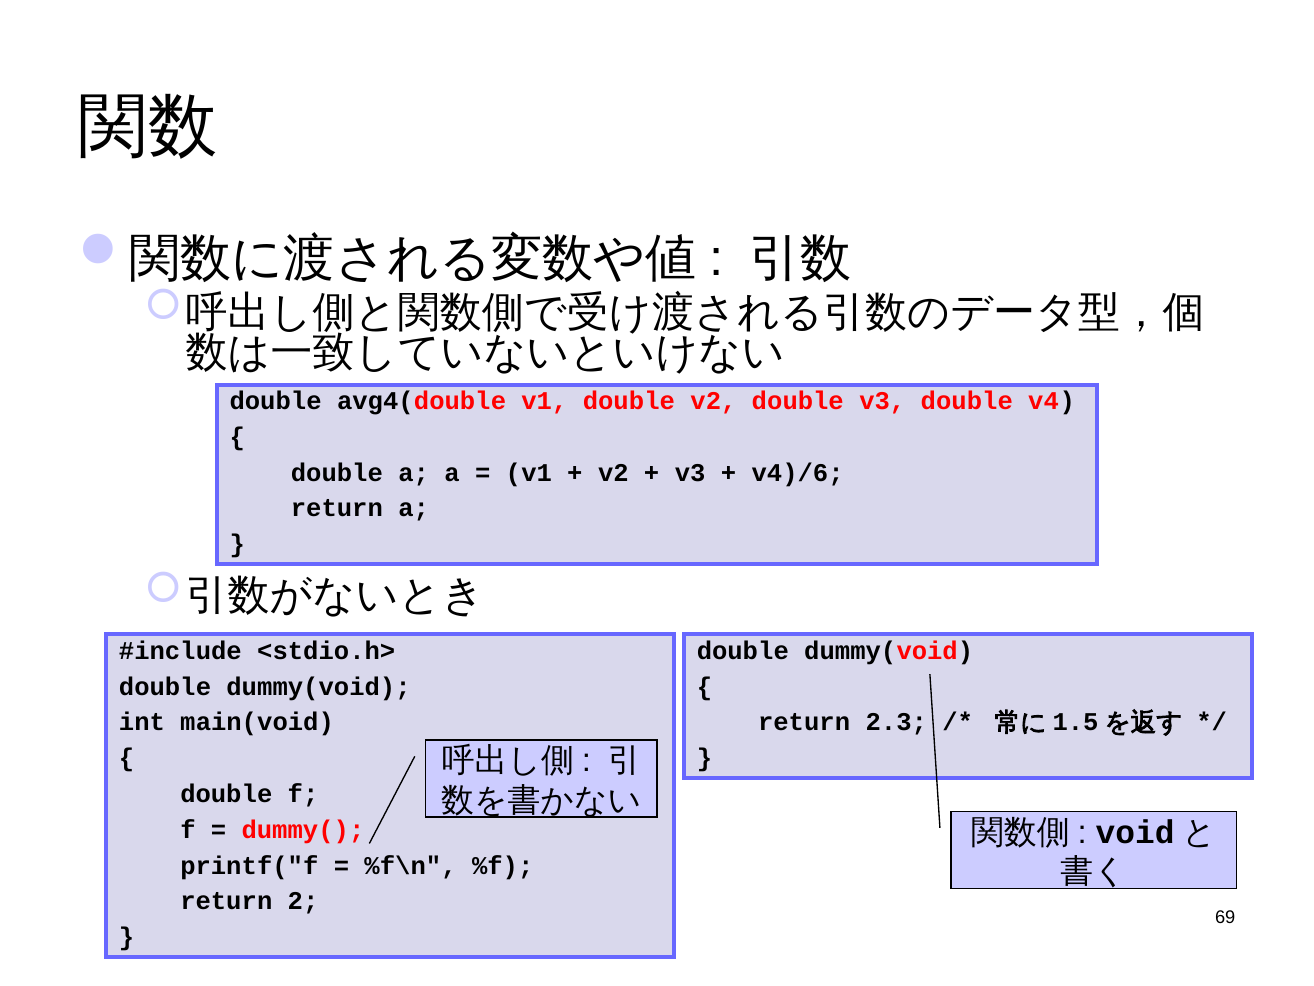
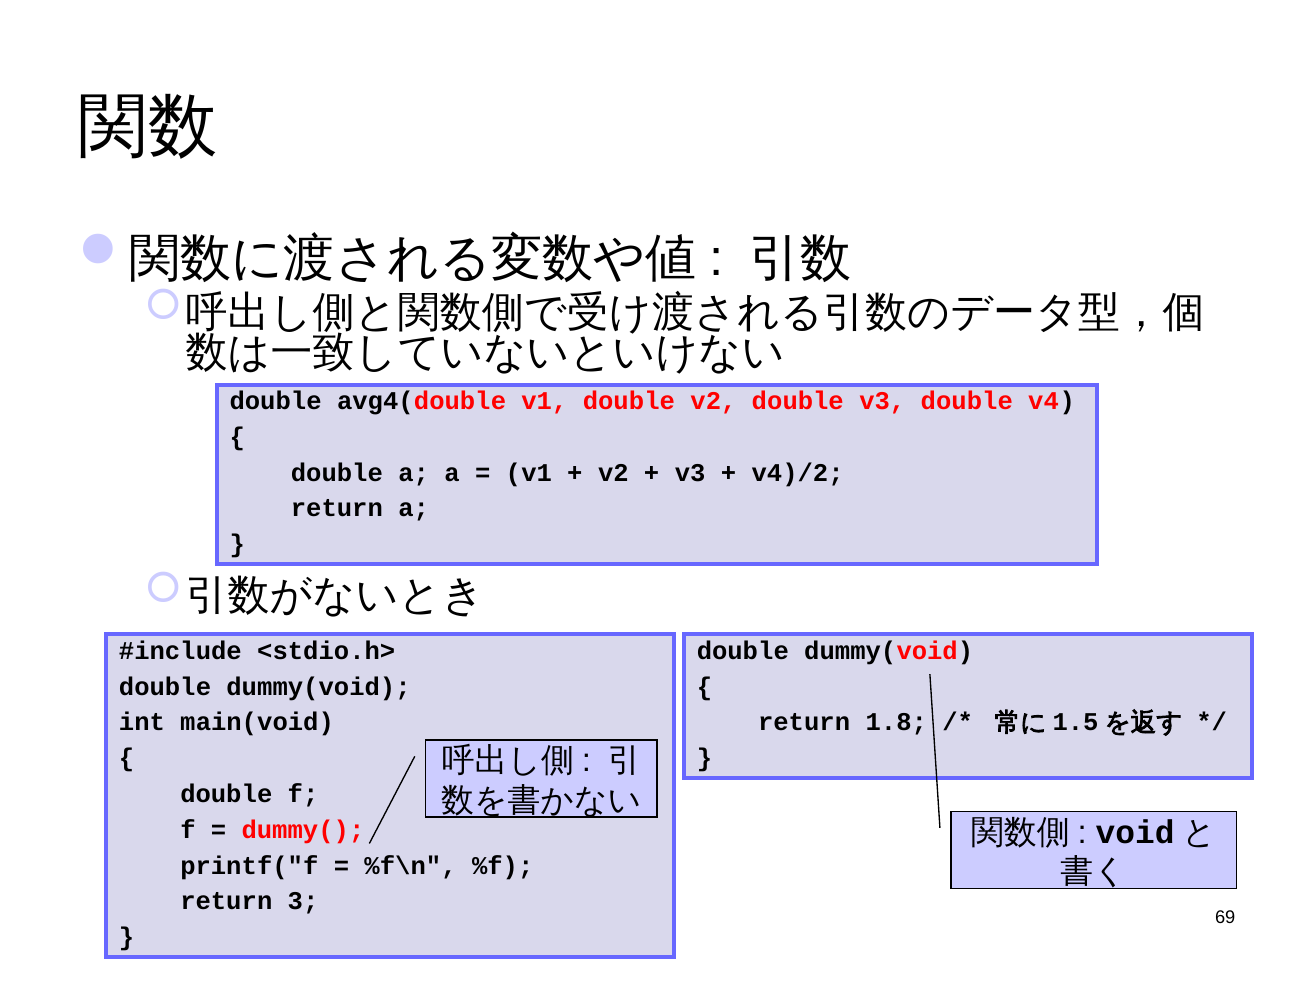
v4)/6: v4)/6 -> v4)/2
2.3: 2.3 -> 1.8
2: 2 -> 3
